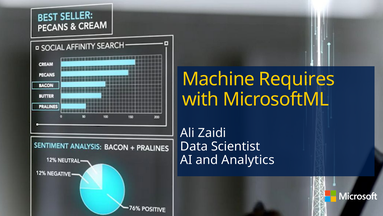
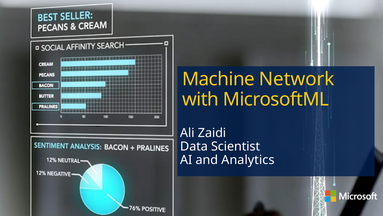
Requires: Requires -> Network
